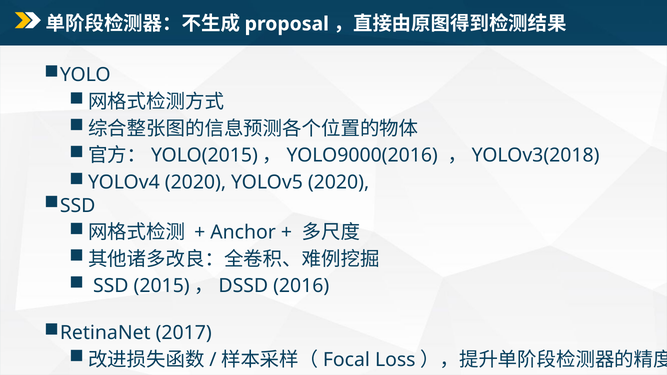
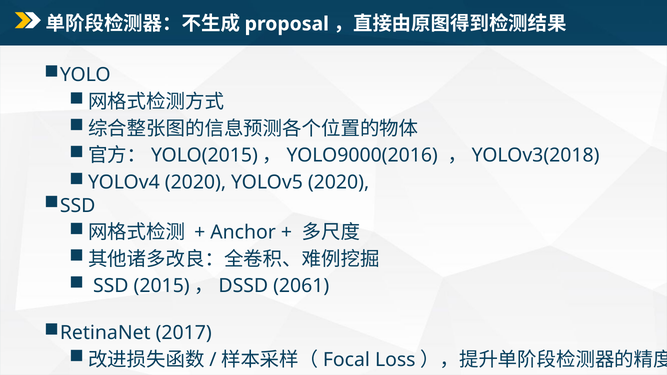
2016: 2016 -> 2061
